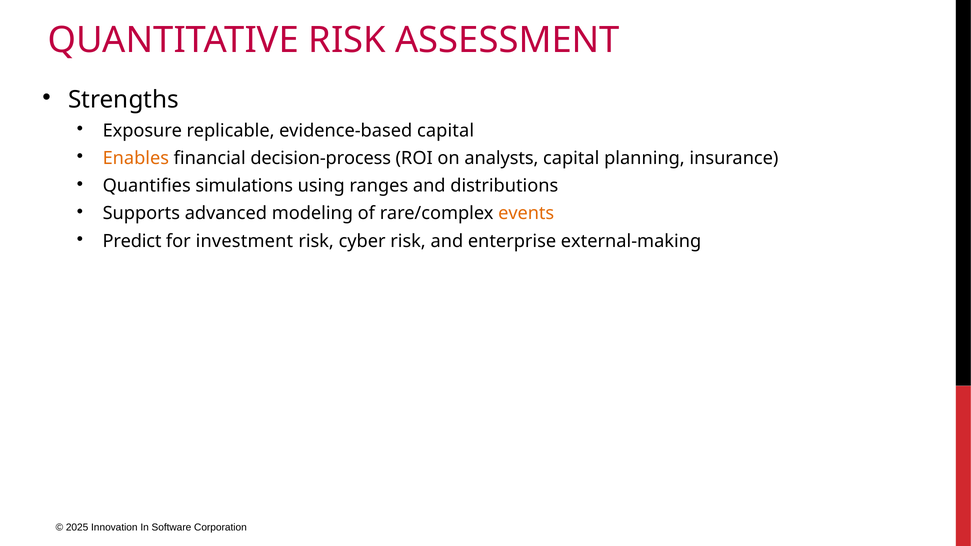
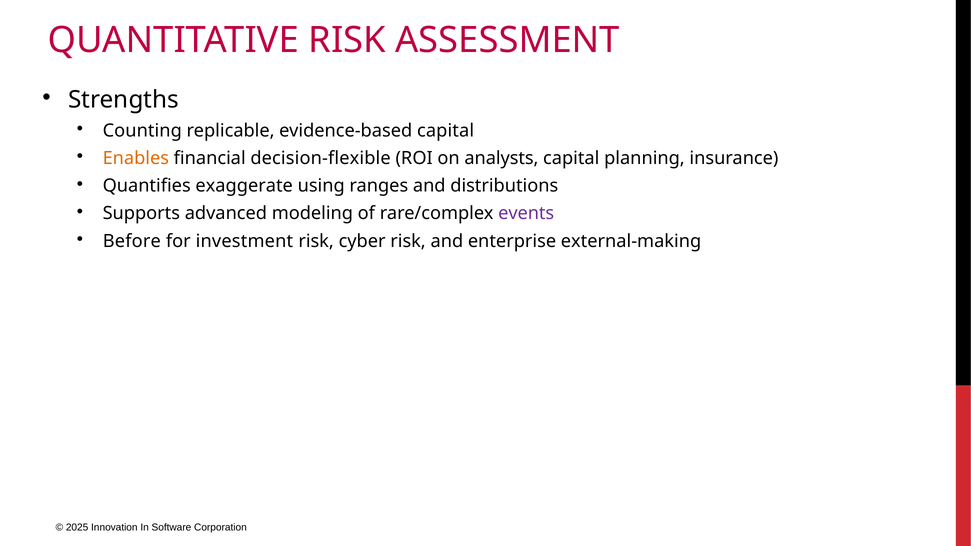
Exposure: Exposure -> Counting
decision-process: decision-process -> decision-flexible
simulations: simulations -> exaggerate
events colour: orange -> purple
Predict: Predict -> Before
